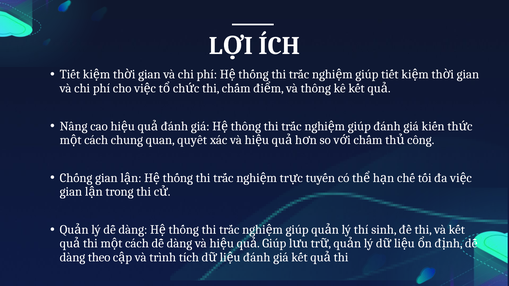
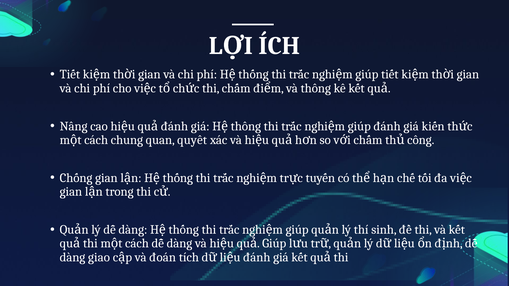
theo: theo -> giao
trình: trình -> đoán
